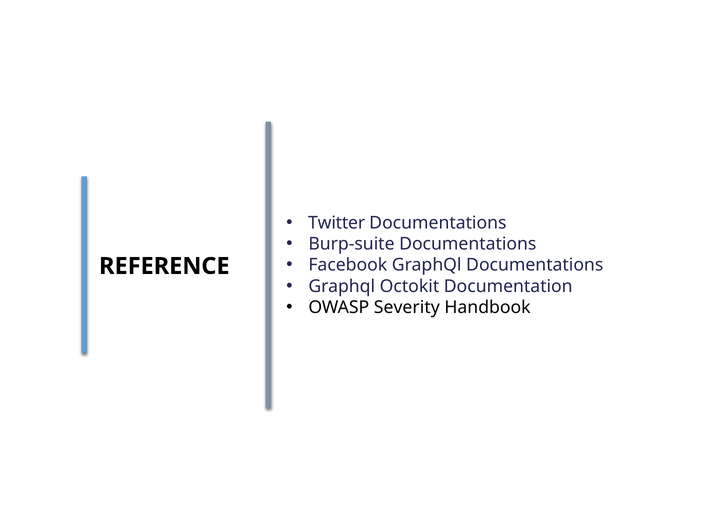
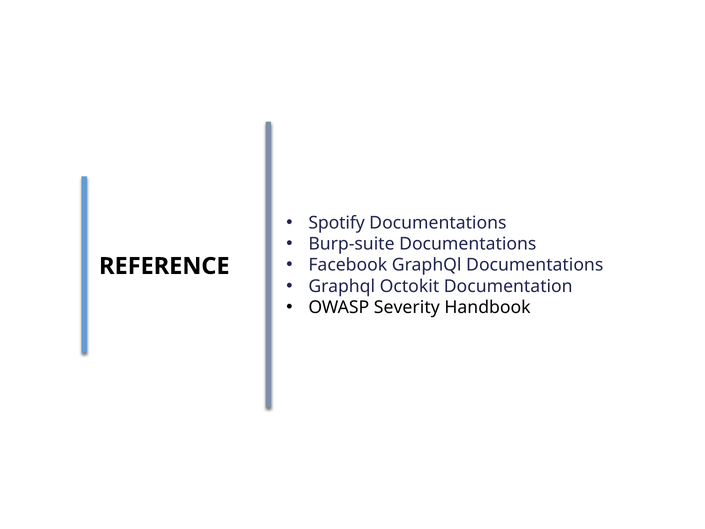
Twitter: Twitter -> Spotify
